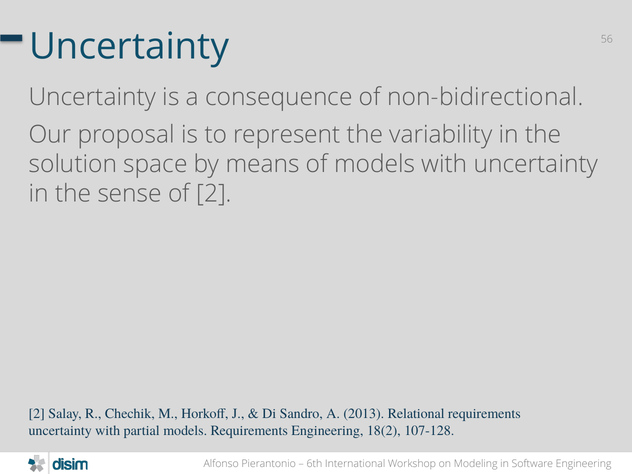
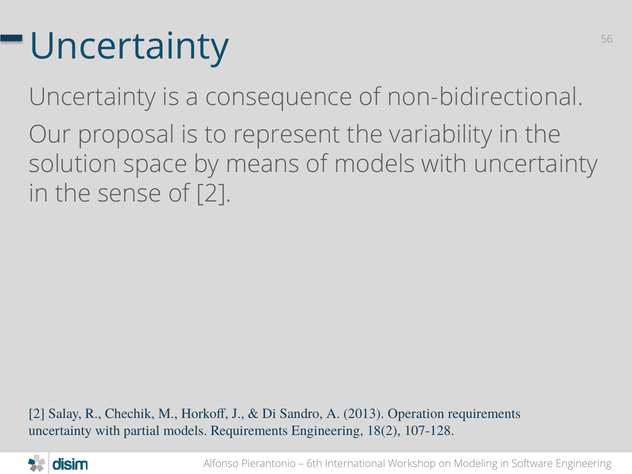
Relational: Relational -> Operation
